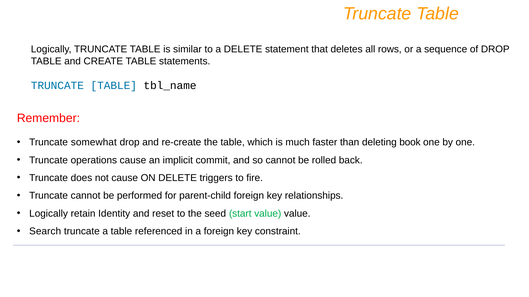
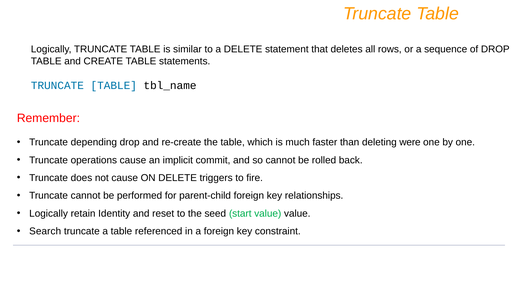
somewhat: somewhat -> depending
book: book -> were
